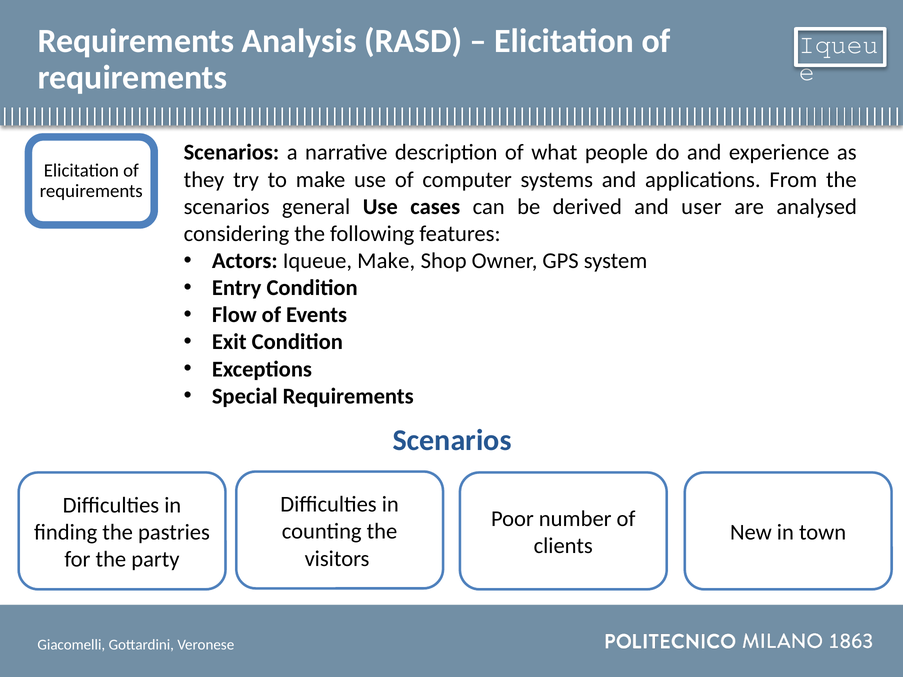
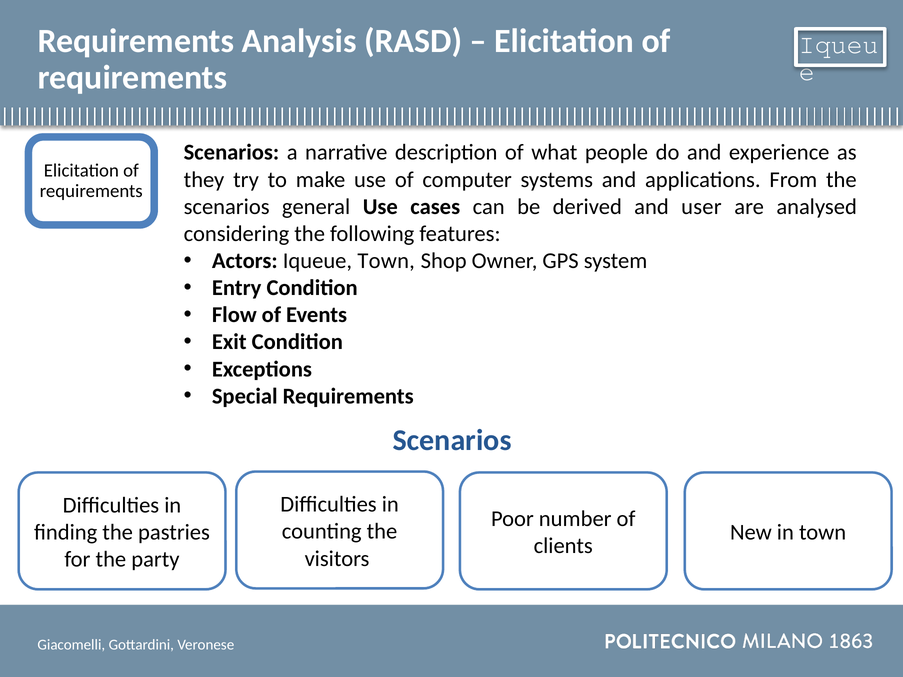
Iqueue Make: Make -> Town
